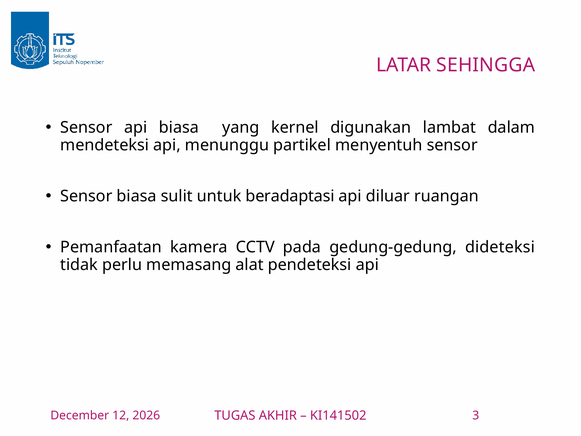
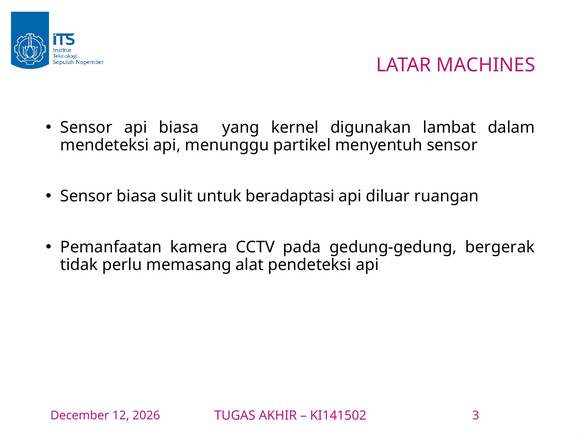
SEHINGGA: SEHINGGA -> MACHINES
dideteksi: dideteksi -> bergerak
